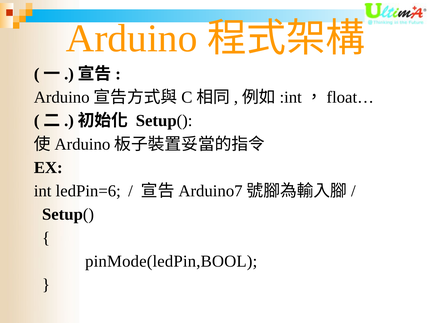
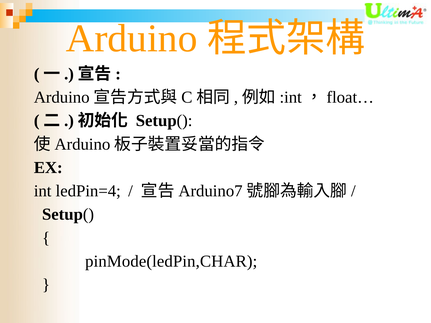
ledPin=6: ledPin=6 -> ledPin=4
pinMode(ledPin,BOOL: pinMode(ledPin,BOOL -> pinMode(ledPin,CHAR
